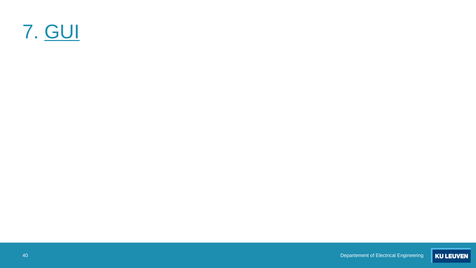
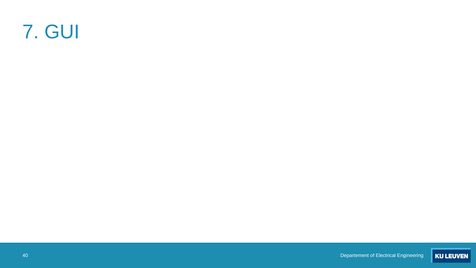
GUI underline: present -> none
